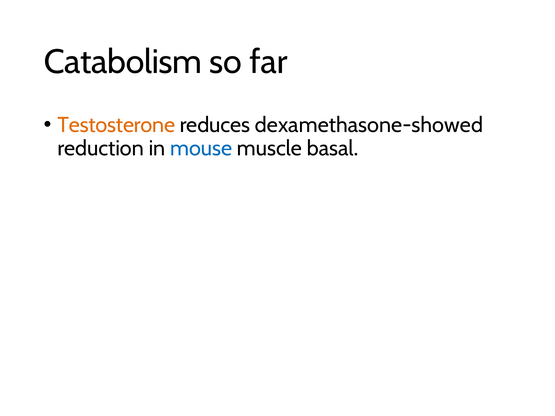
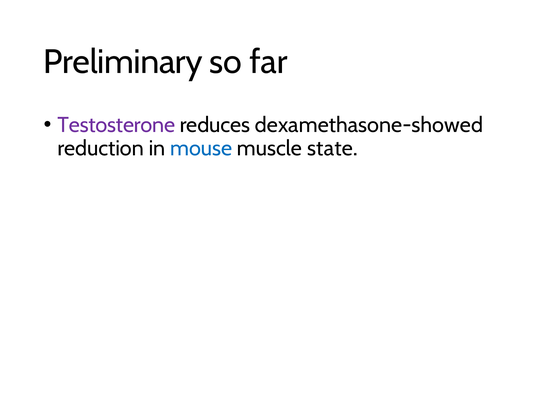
Catabolism: Catabolism -> Preliminary
Testosterone colour: orange -> purple
basal: basal -> state
